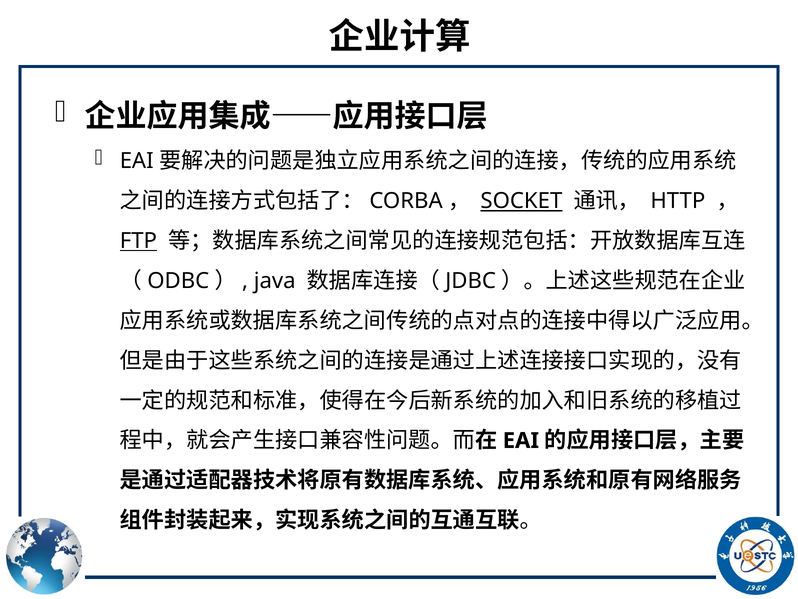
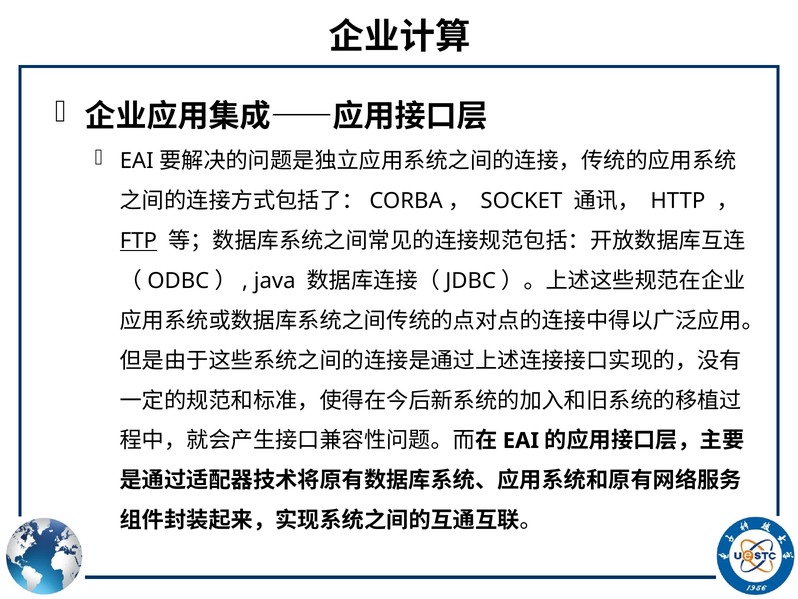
SOCKET underline: present -> none
